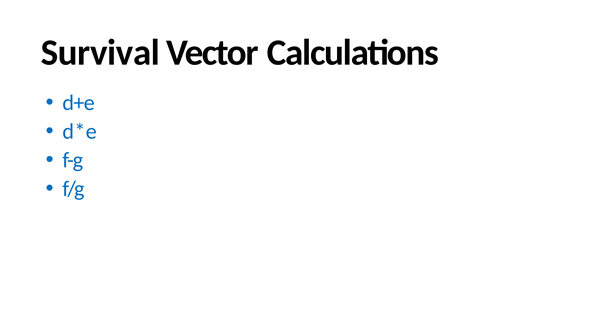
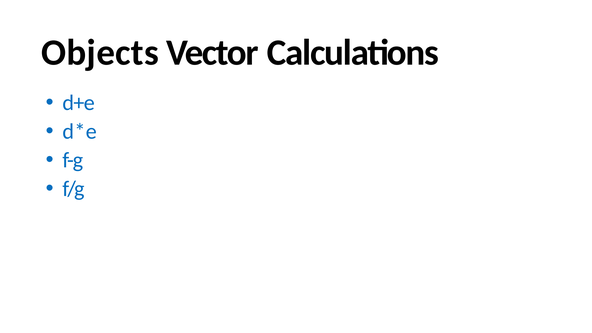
Survival: Survival -> Objects
